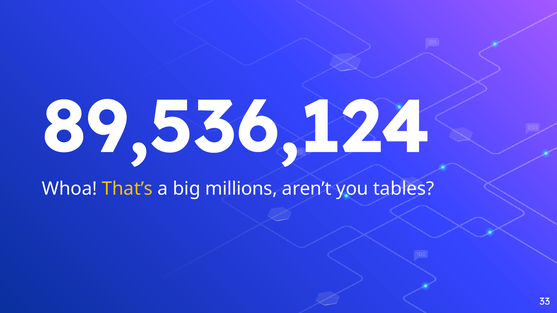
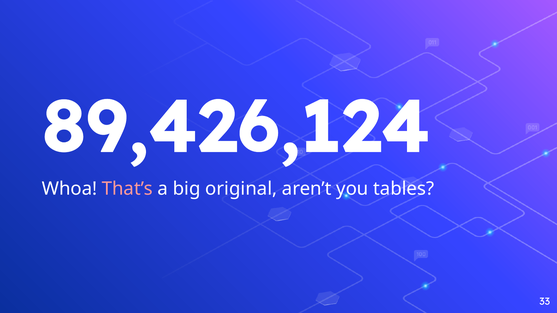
89,536,124: 89,536,124 -> 89,426,124
That’s colour: yellow -> pink
millions: millions -> original
